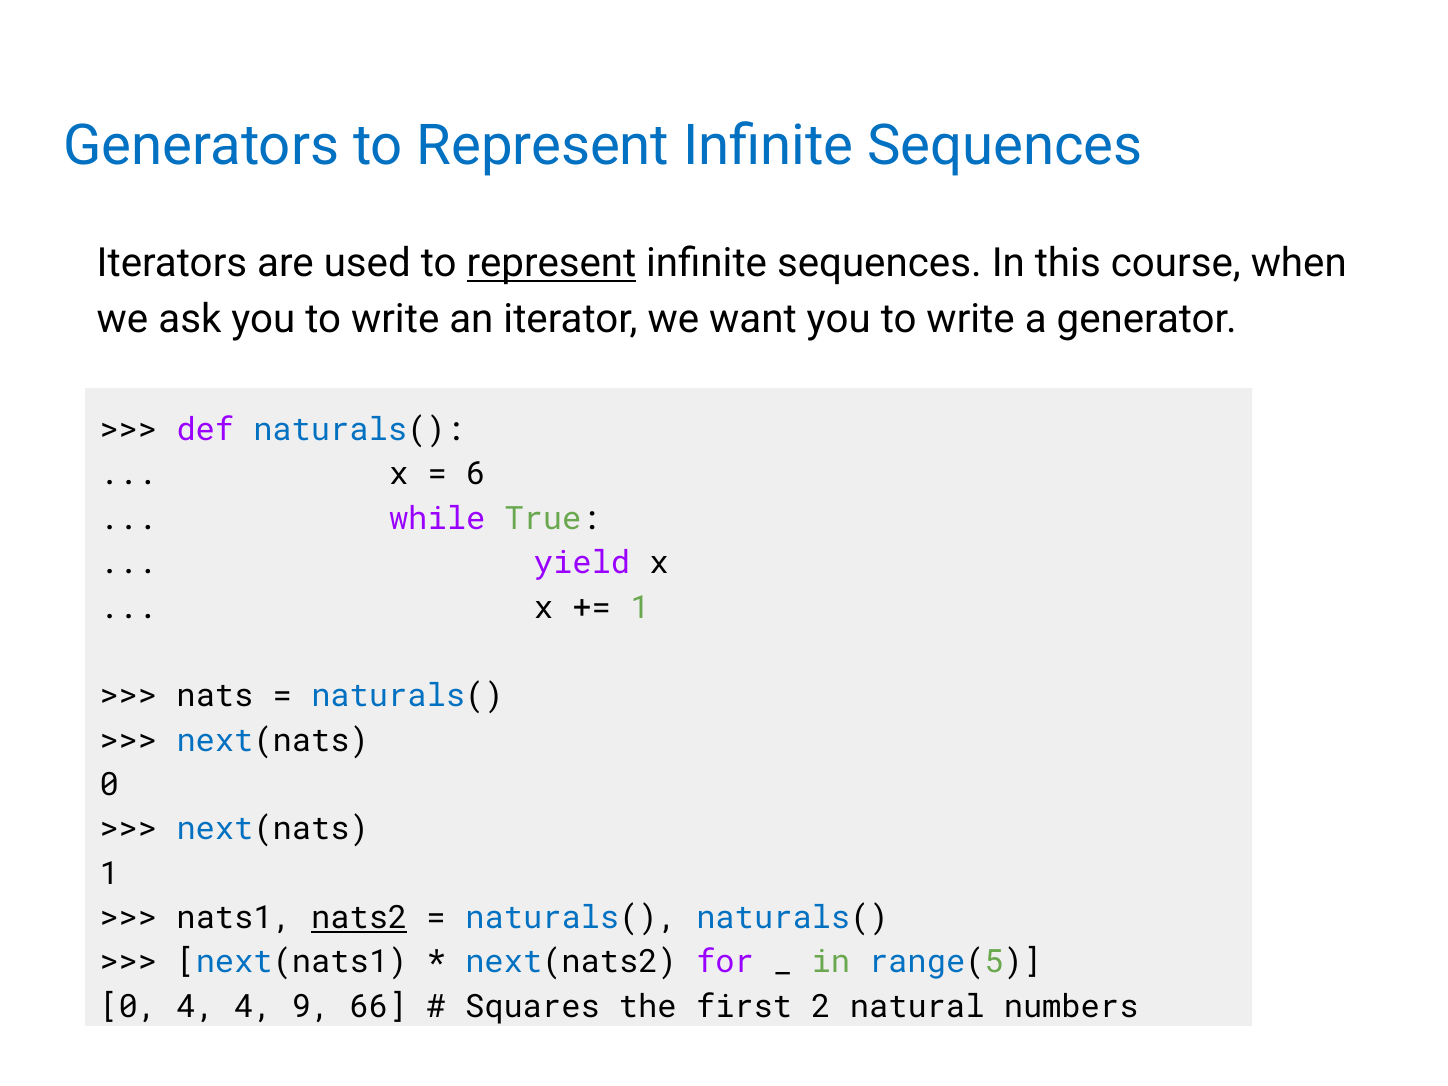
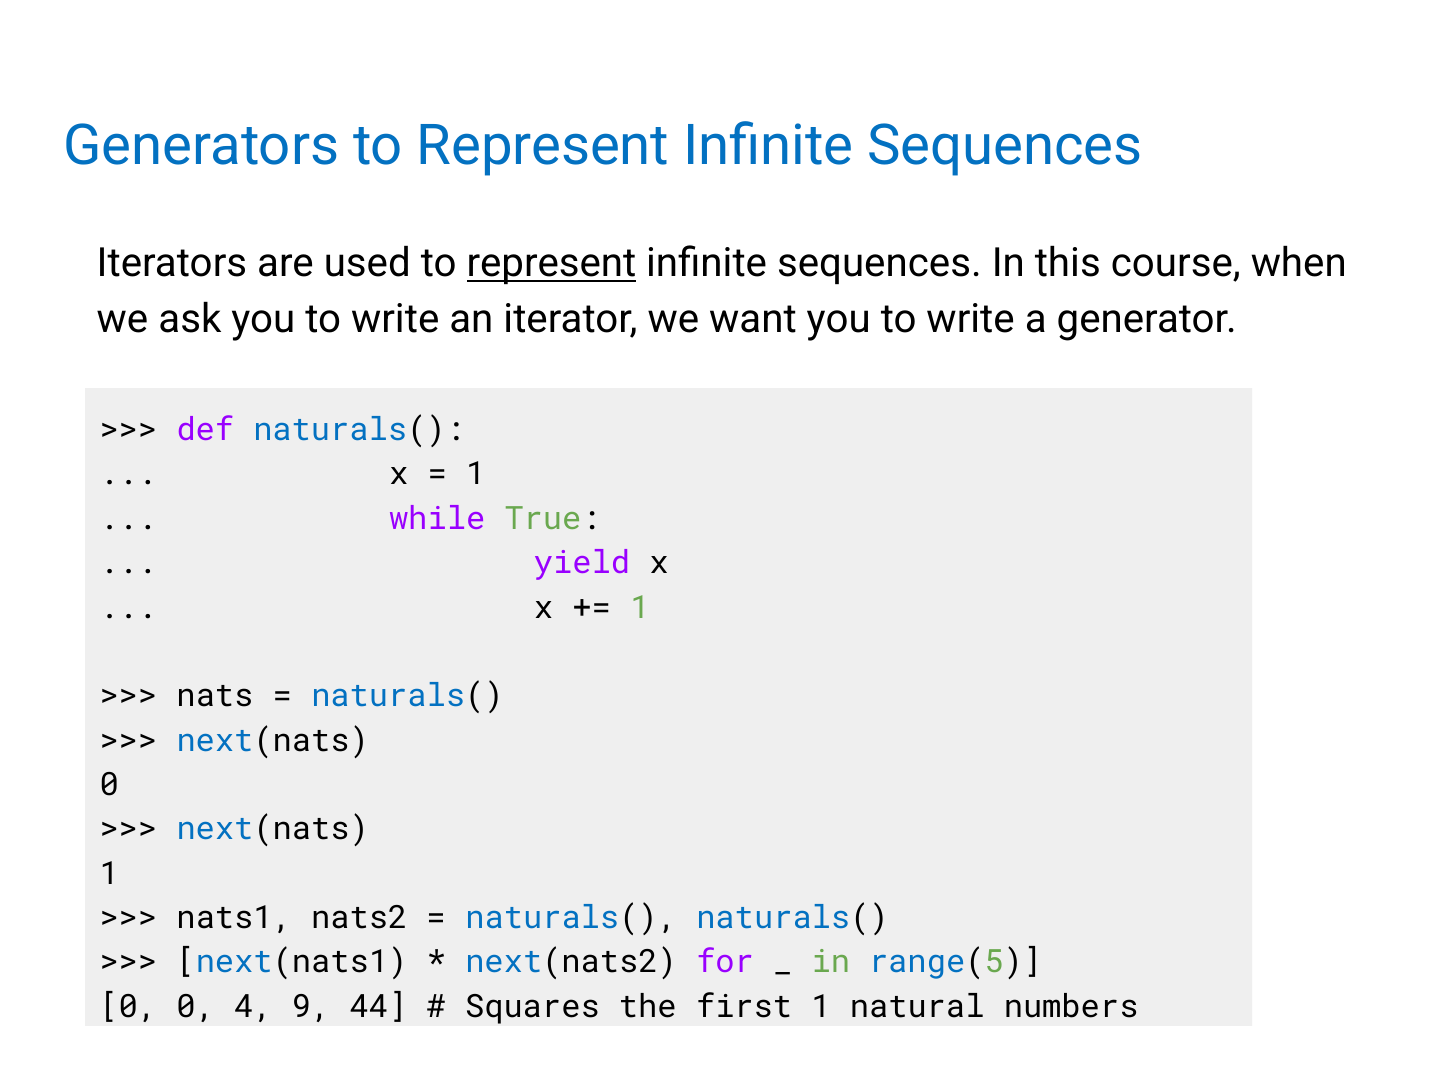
6 at (476, 474): 6 -> 1
nats2 underline: present -> none
0 4: 4 -> 0
66: 66 -> 44
first 2: 2 -> 1
